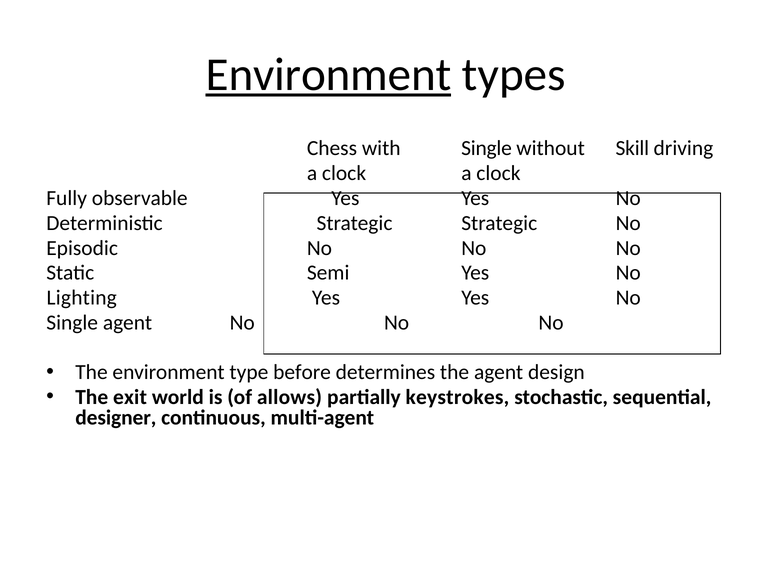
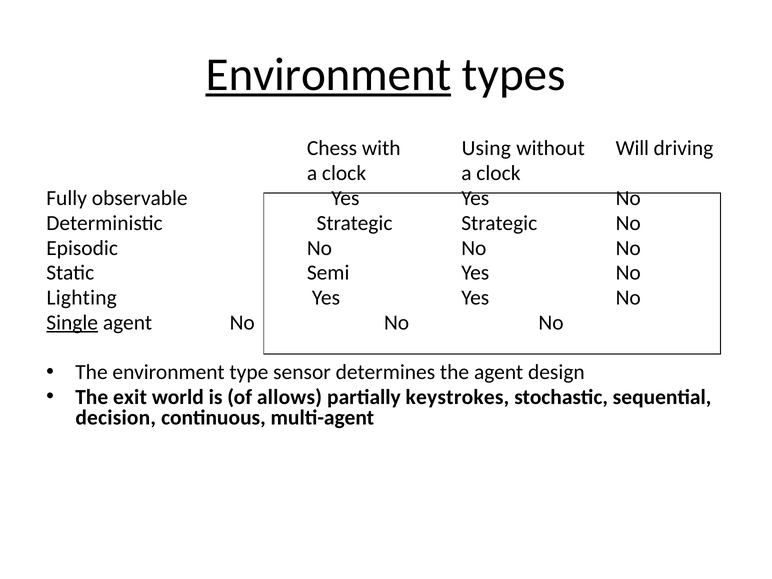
with Single: Single -> Using
Skill: Skill -> Will
Single at (72, 323) underline: none -> present
before: before -> sensor
designer: designer -> decision
